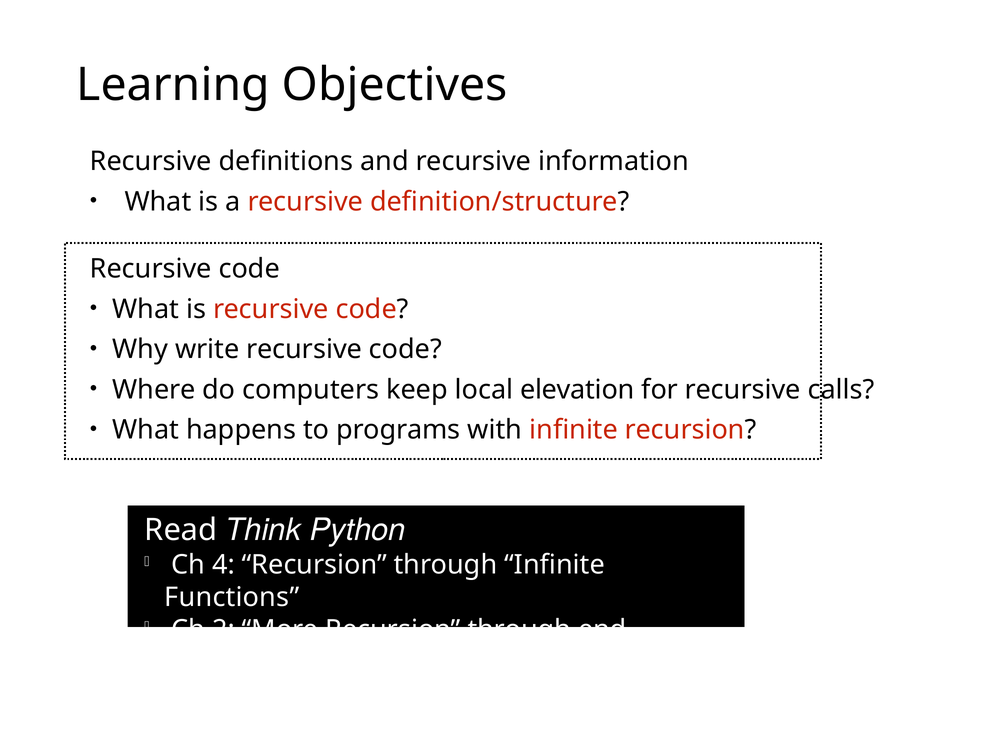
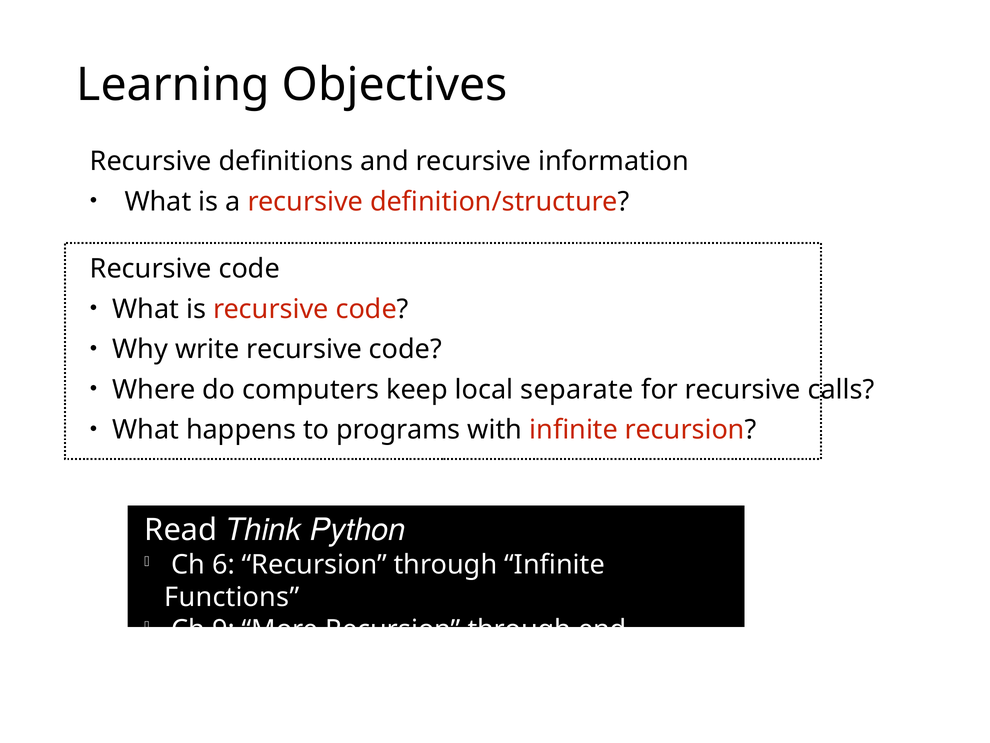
elevation: elevation -> separate
4: 4 -> 6
2: 2 -> 9
